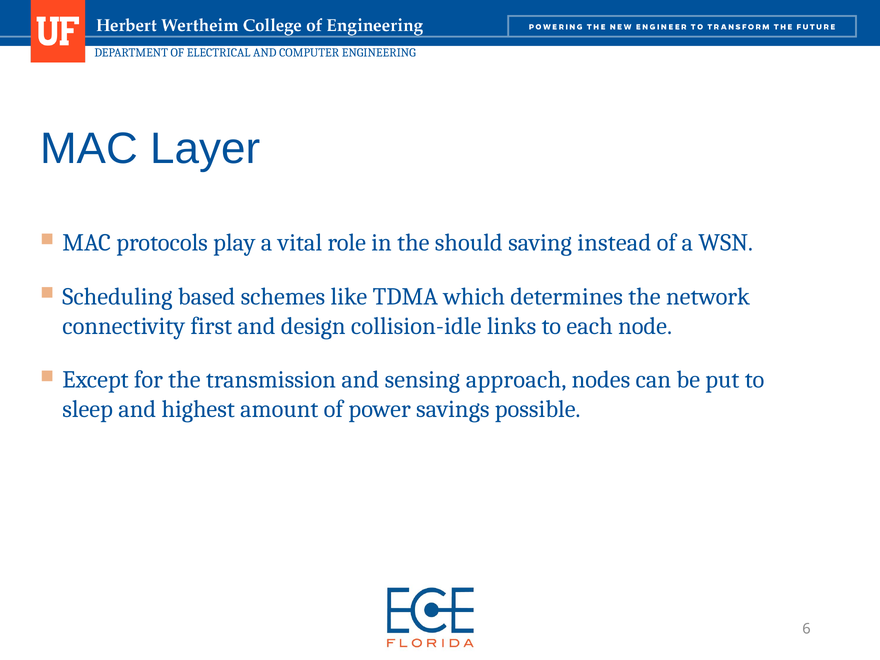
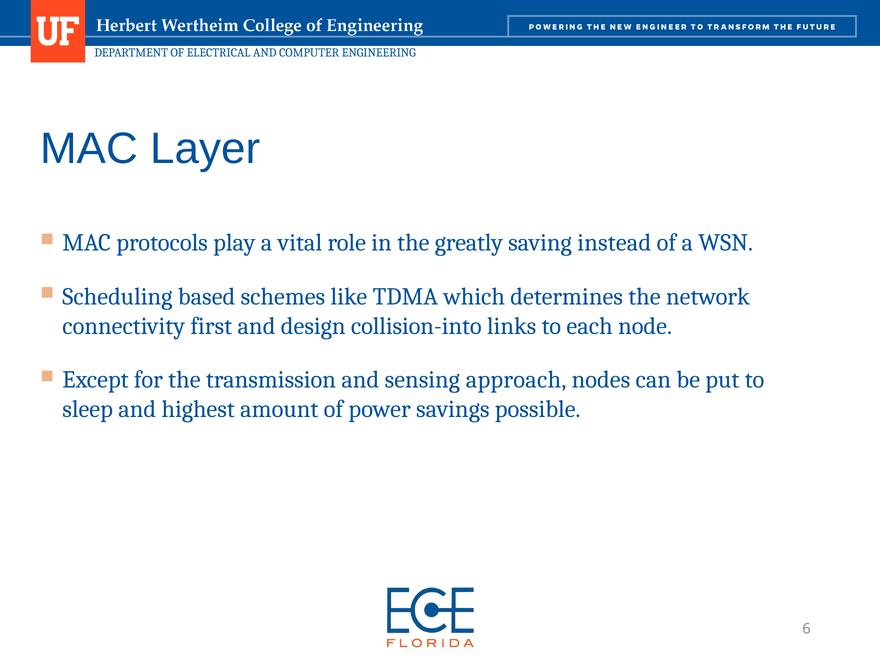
should: should -> greatly
collision-idle: collision-idle -> collision-into
